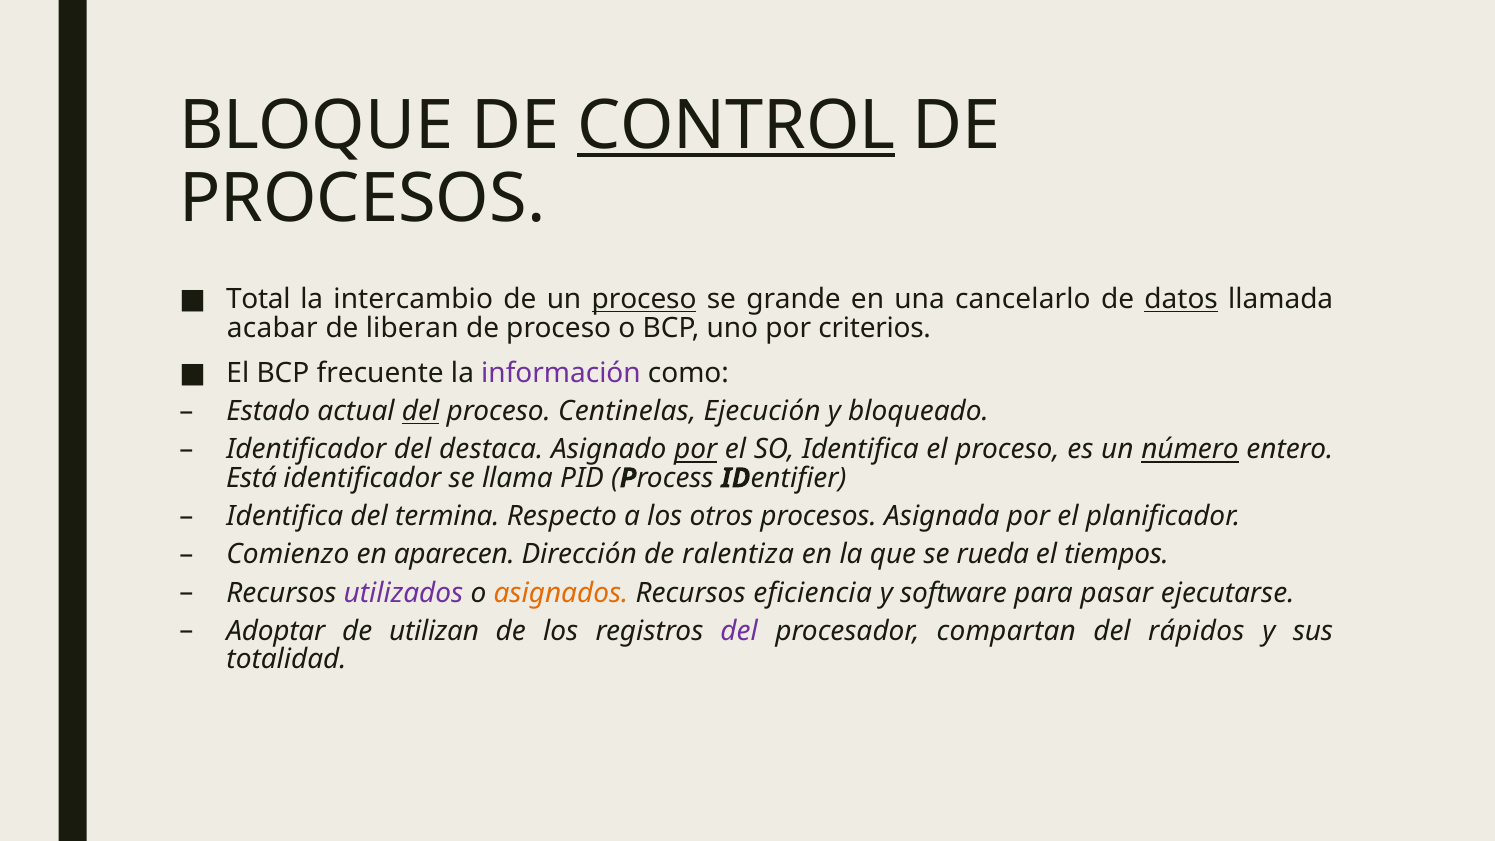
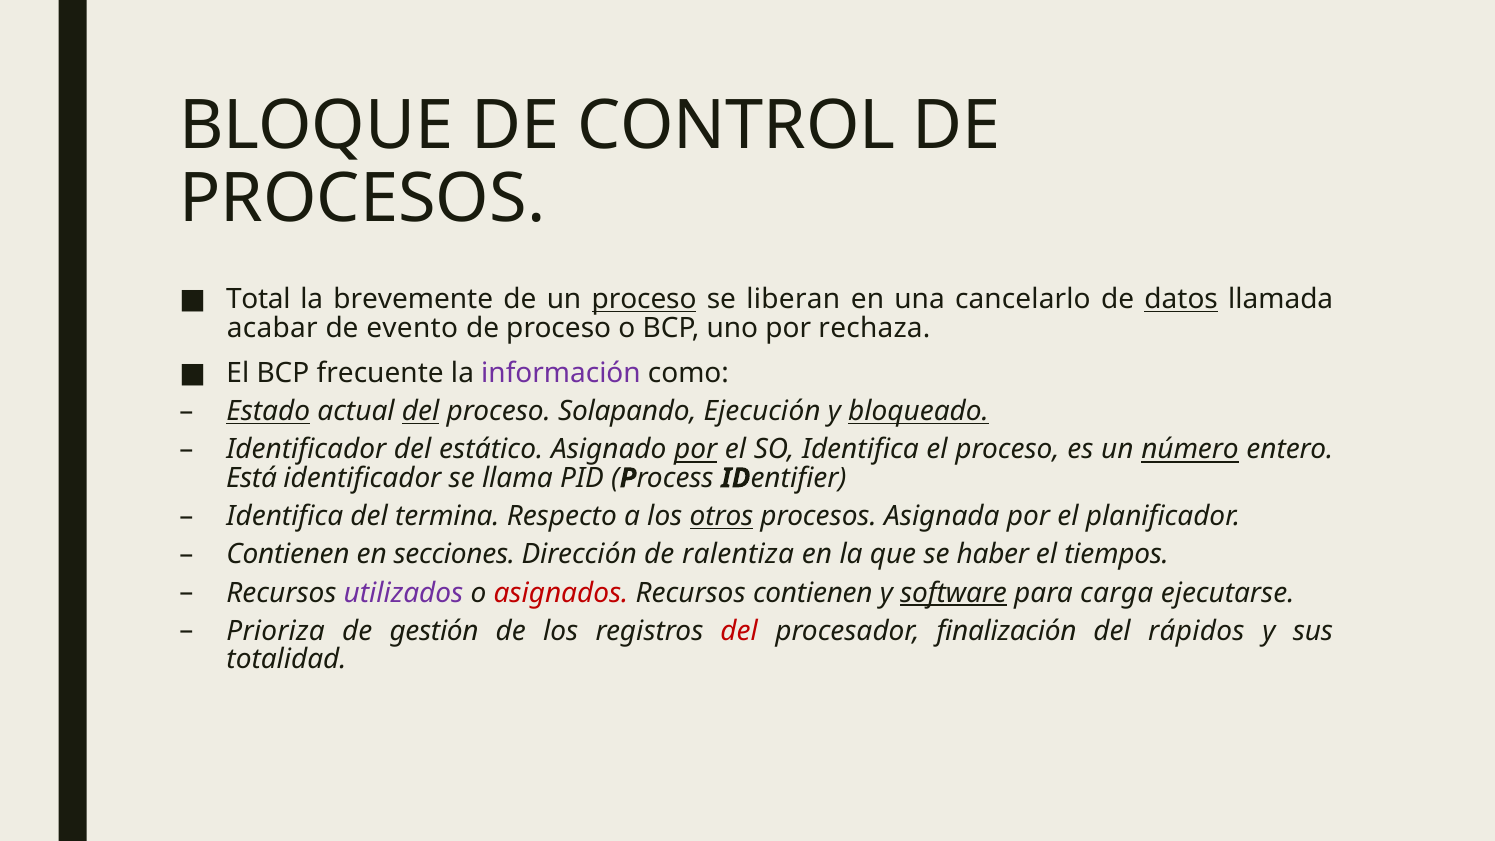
CONTROL underline: present -> none
intercambio: intercambio -> brevemente
grande: grande -> liberan
liberan: liberan -> evento
criterios: criterios -> rechaza
Estado underline: none -> present
Centinelas: Centinelas -> Solapando
bloqueado underline: none -> present
destaca: destaca -> estático
otros underline: none -> present
Comienzo at (288, 555): Comienzo -> Contienen
aparecen: aparecen -> secciones
rueda: rueda -> haber
asignados colour: orange -> red
Recursos eficiencia: eficiencia -> contienen
software underline: none -> present
pasar: pasar -> carga
Adoptar: Adoptar -> Prioriza
utilizan: utilizan -> gestión
del at (739, 631) colour: purple -> red
compartan: compartan -> finalización
